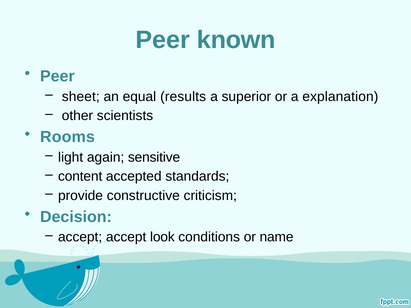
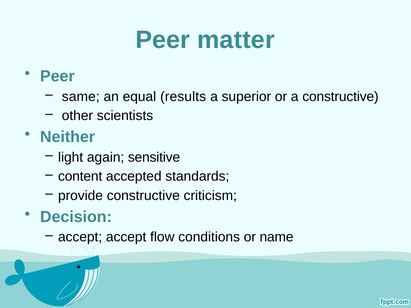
known: known -> matter
sheet: sheet -> same
a explanation: explanation -> constructive
Rooms: Rooms -> Neither
look: look -> flow
